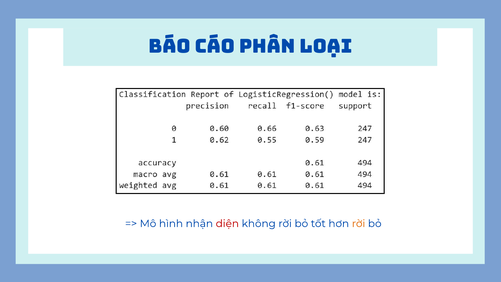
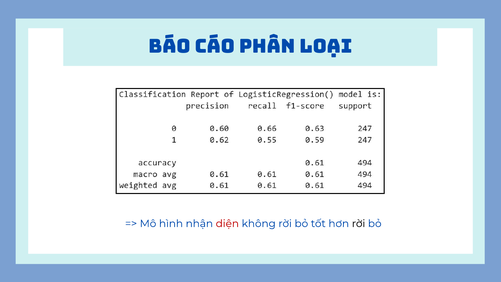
rời at (359, 223) colour: orange -> black
